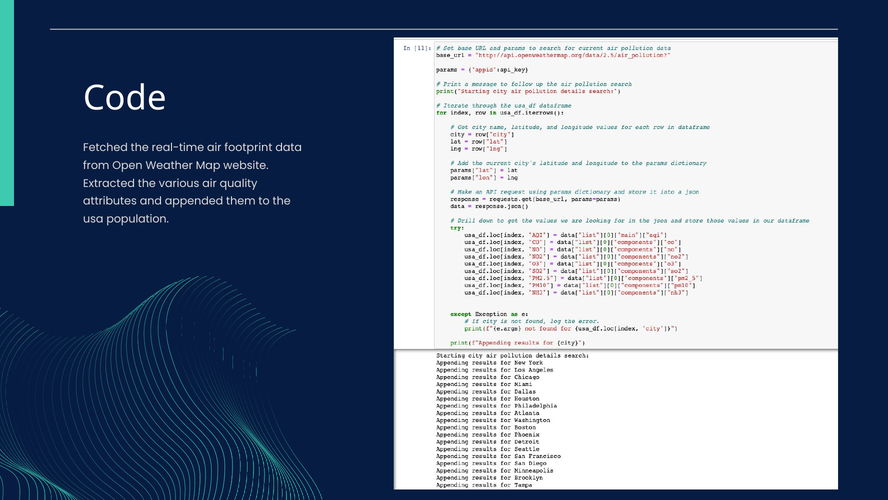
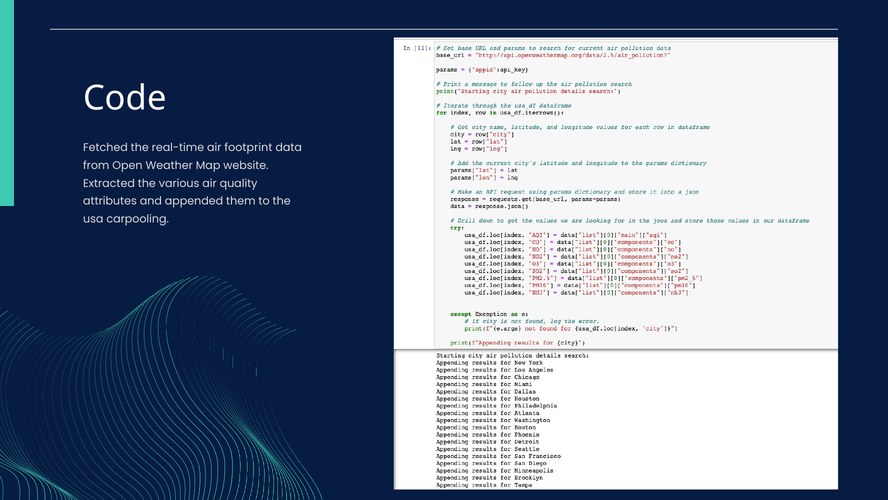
population: population -> carpooling
